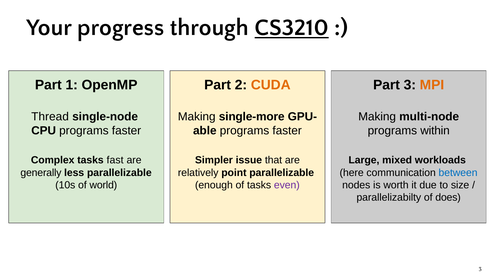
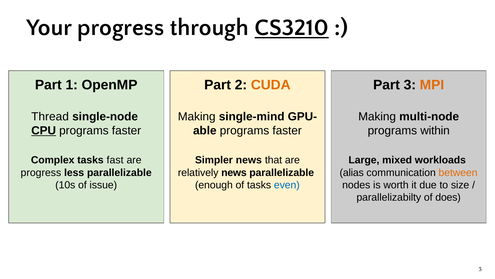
single-more: single-more -> single-mind
CPU underline: none -> present
Simpler issue: issue -> news
generally at (41, 172): generally -> progress
relatively point: point -> news
here: here -> alias
between colour: blue -> orange
world: world -> issue
even colour: purple -> blue
